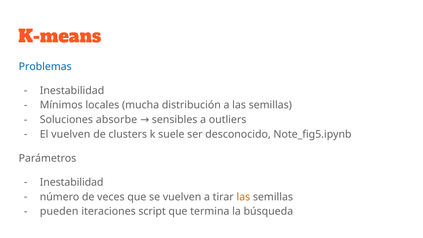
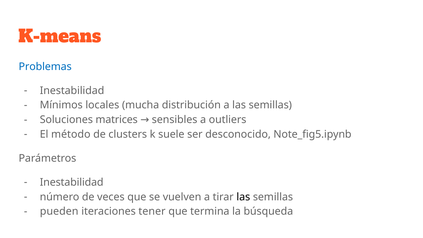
absorbe: absorbe -> matrices
El vuelven: vuelven -> método
las at (243, 197) colour: orange -> black
script: script -> tener
